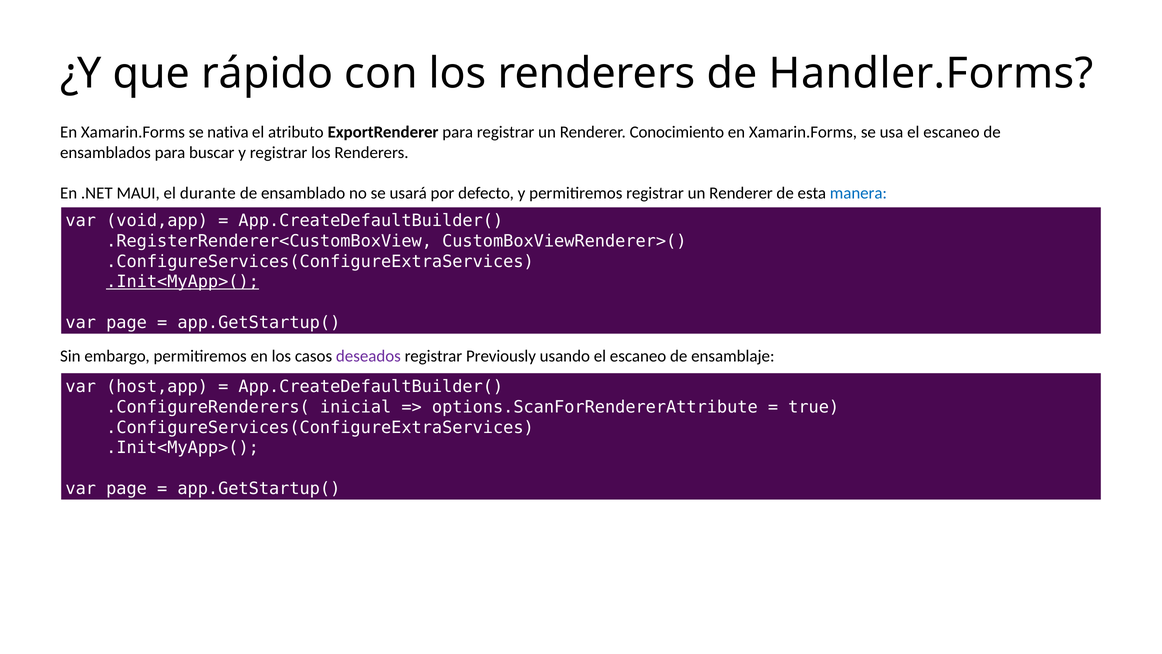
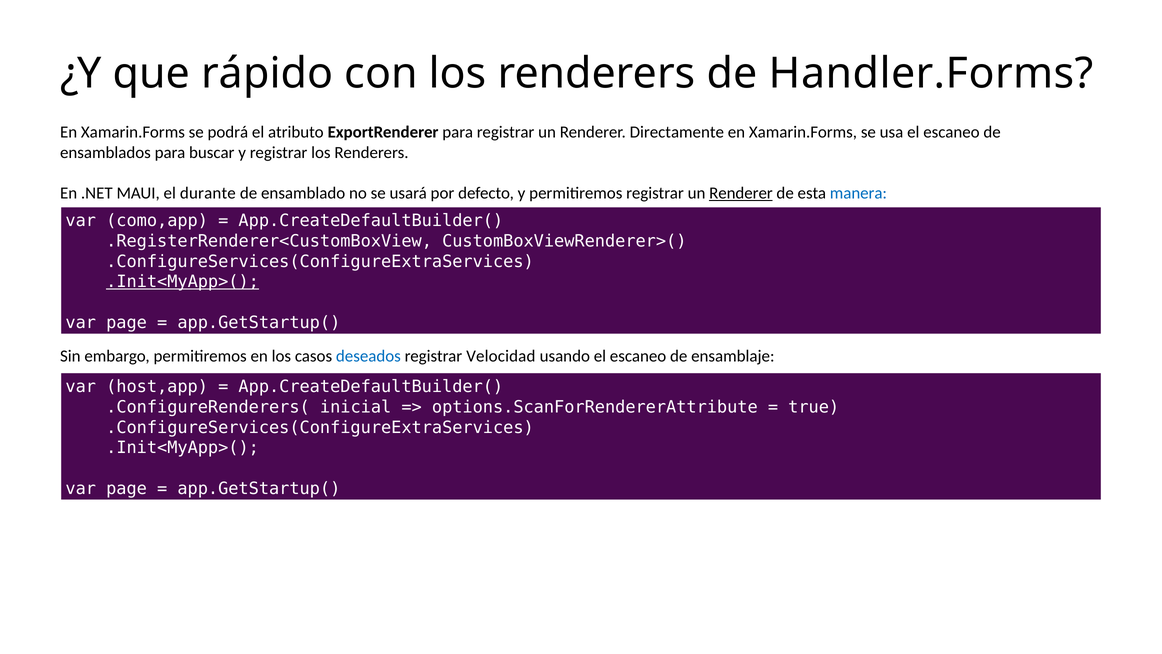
nativa: nativa -> podrá
Conocimiento: Conocimiento -> Directamente
Renderer at (741, 193) underline: none -> present
void,app: void,app -> como,app
deseados colour: purple -> blue
Previously: Previously -> Velocidad
